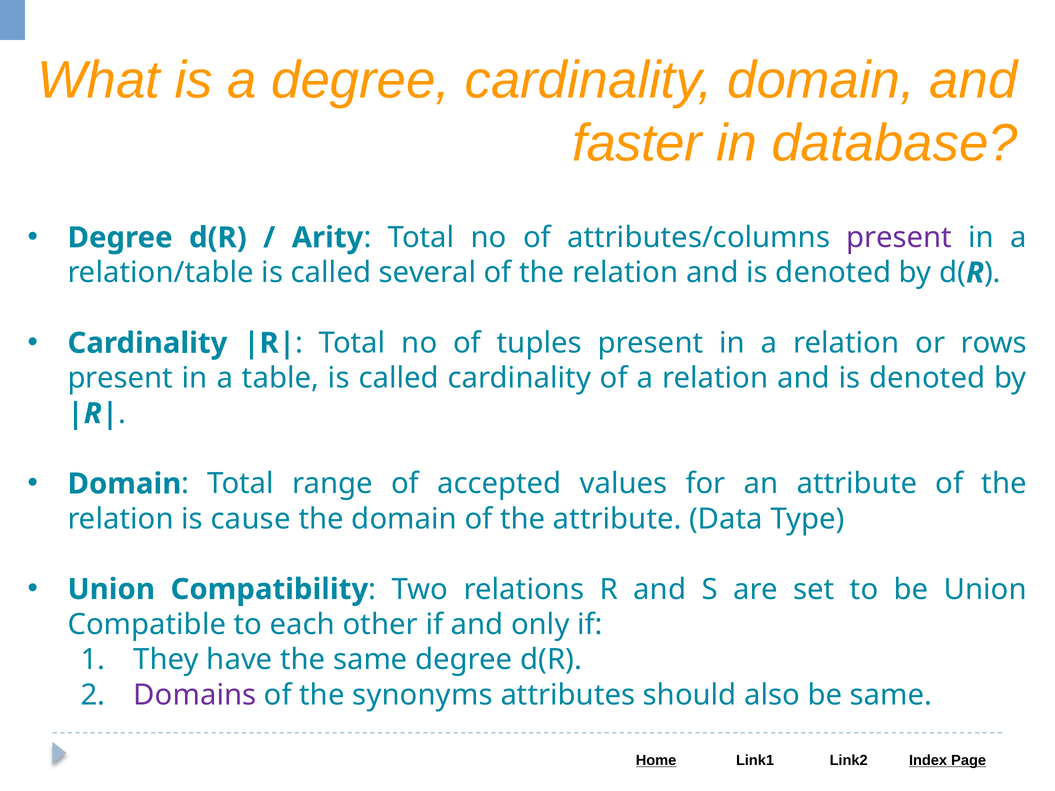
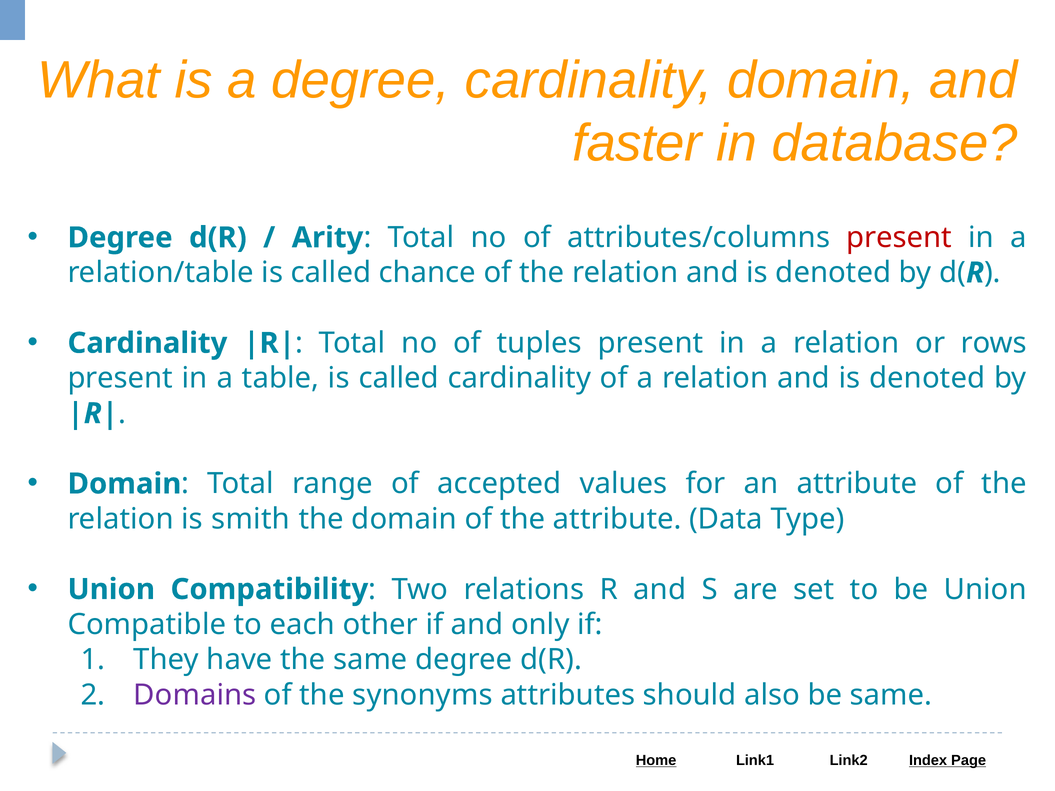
present at (899, 238) colour: purple -> red
several: several -> chance
cause: cause -> smith
